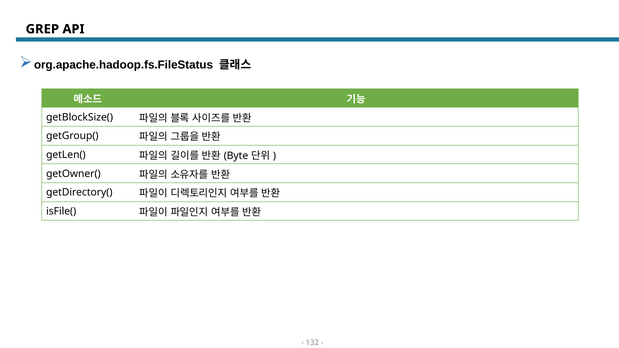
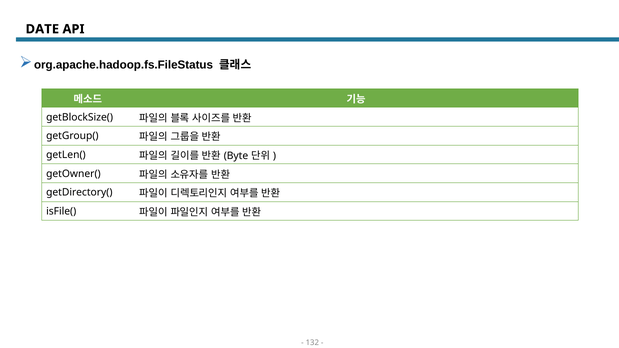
GREP: GREP -> DATE
